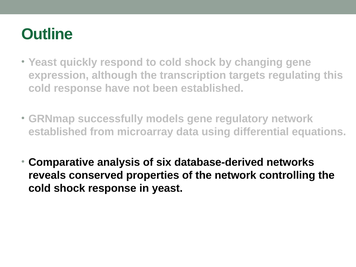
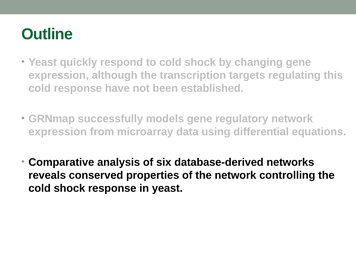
established at (58, 132): established -> expression
